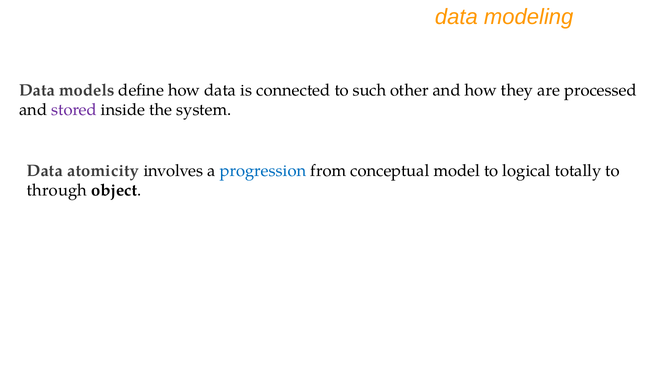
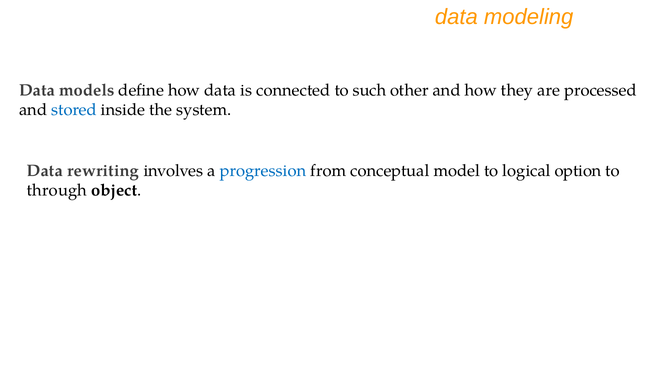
stored colour: purple -> blue
atomicity: atomicity -> rewriting
totally: totally -> option
